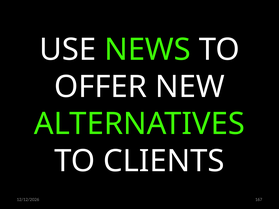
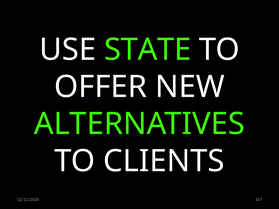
NEWS: NEWS -> STATE
